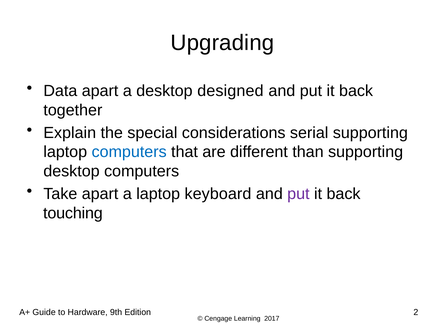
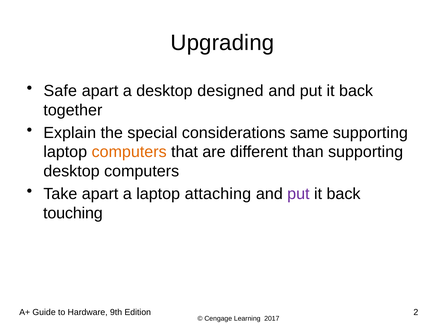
Data: Data -> Safe
serial: serial -> same
computers at (129, 152) colour: blue -> orange
keyboard: keyboard -> attaching
